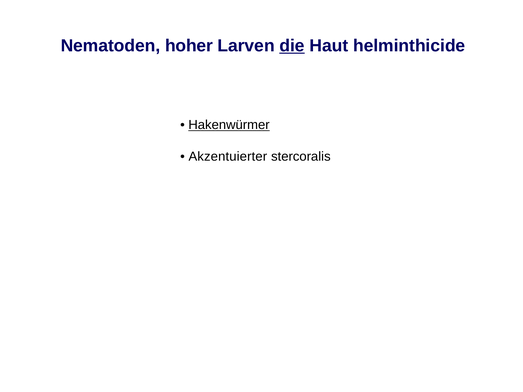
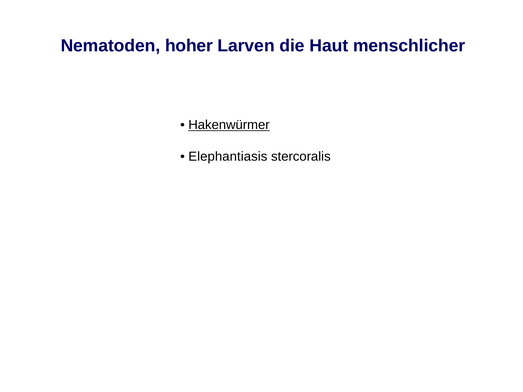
die underline: present -> none
helminthicide: helminthicide -> menschlicher
Akzentuierter: Akzentuierter -> Elephantiasis
